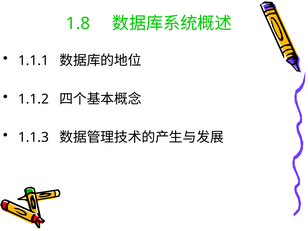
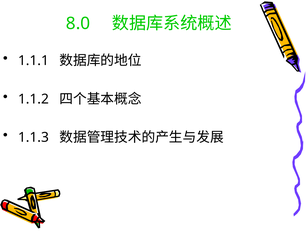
1.8: 1.8 -> 8.0
